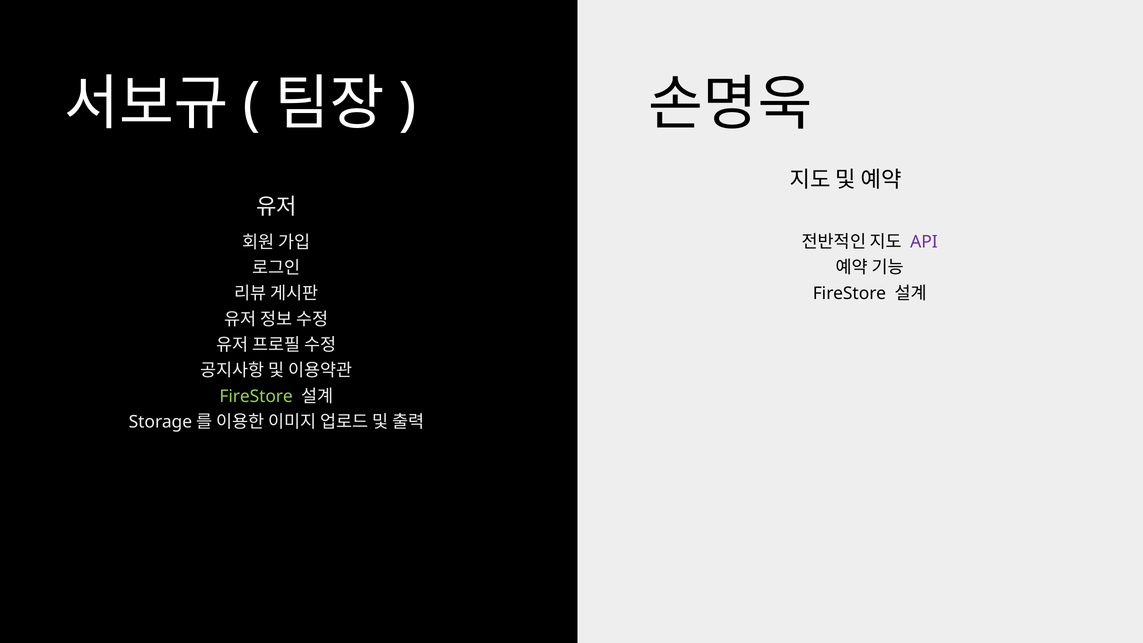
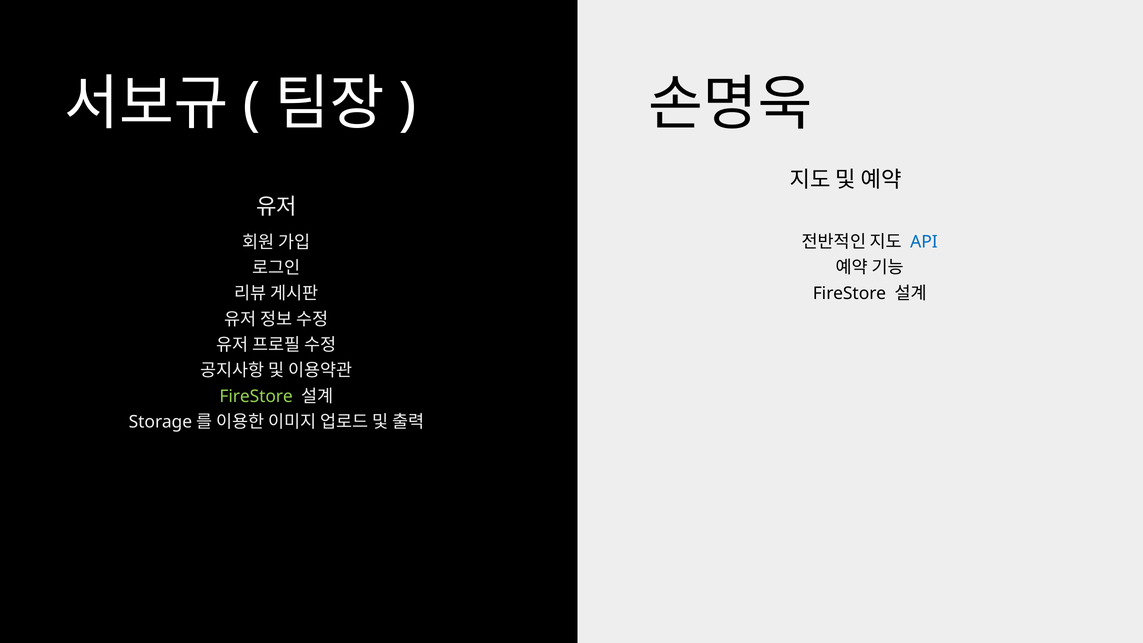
API colour: purple -> blue
